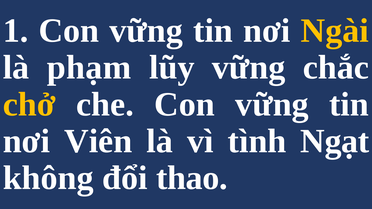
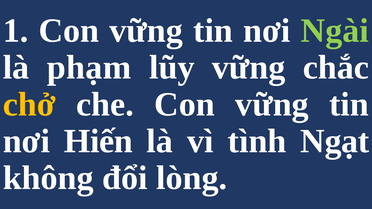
Ngài colour: yellow -> light green
Viên: Viên -> Hiến
thao: thao -> lòng
